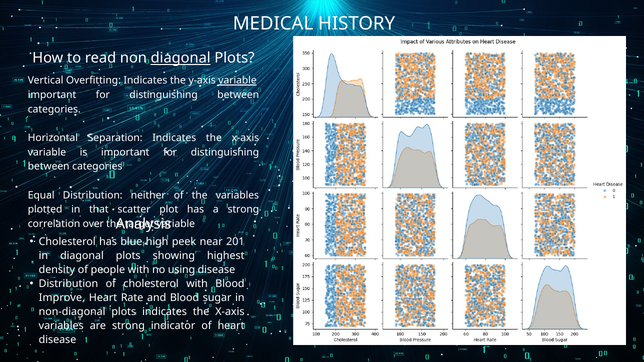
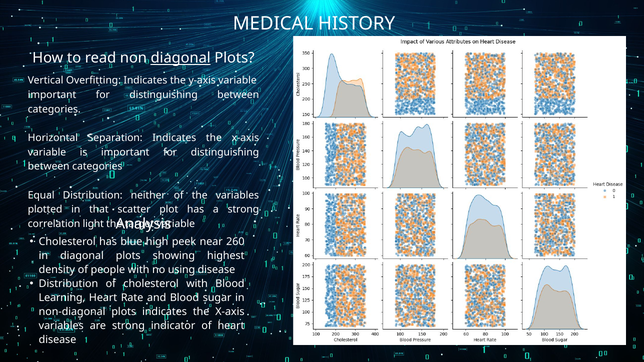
variable at (238, 81) underline: present -> none
over: over -> light
201: 201 -> 260
Improve: Improve -> Learning
